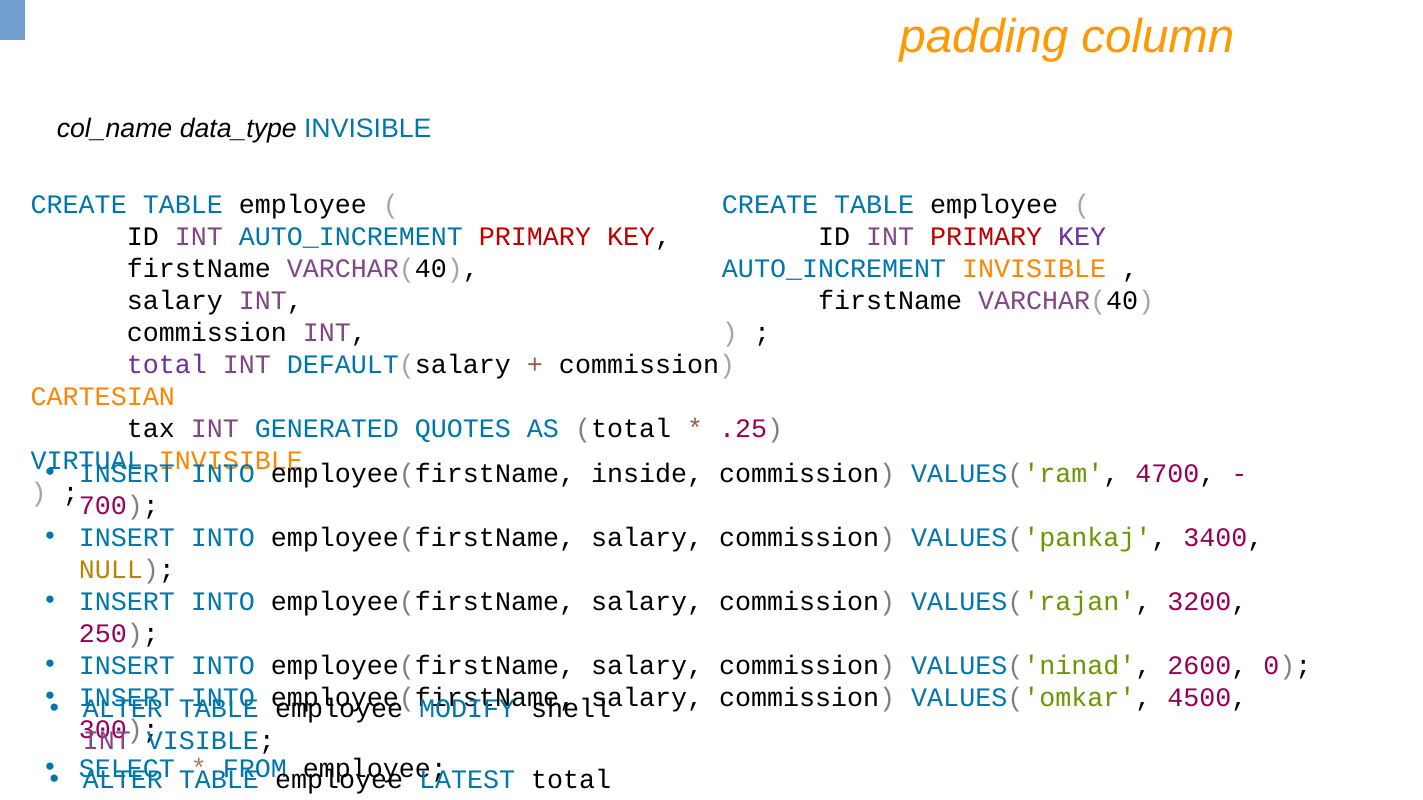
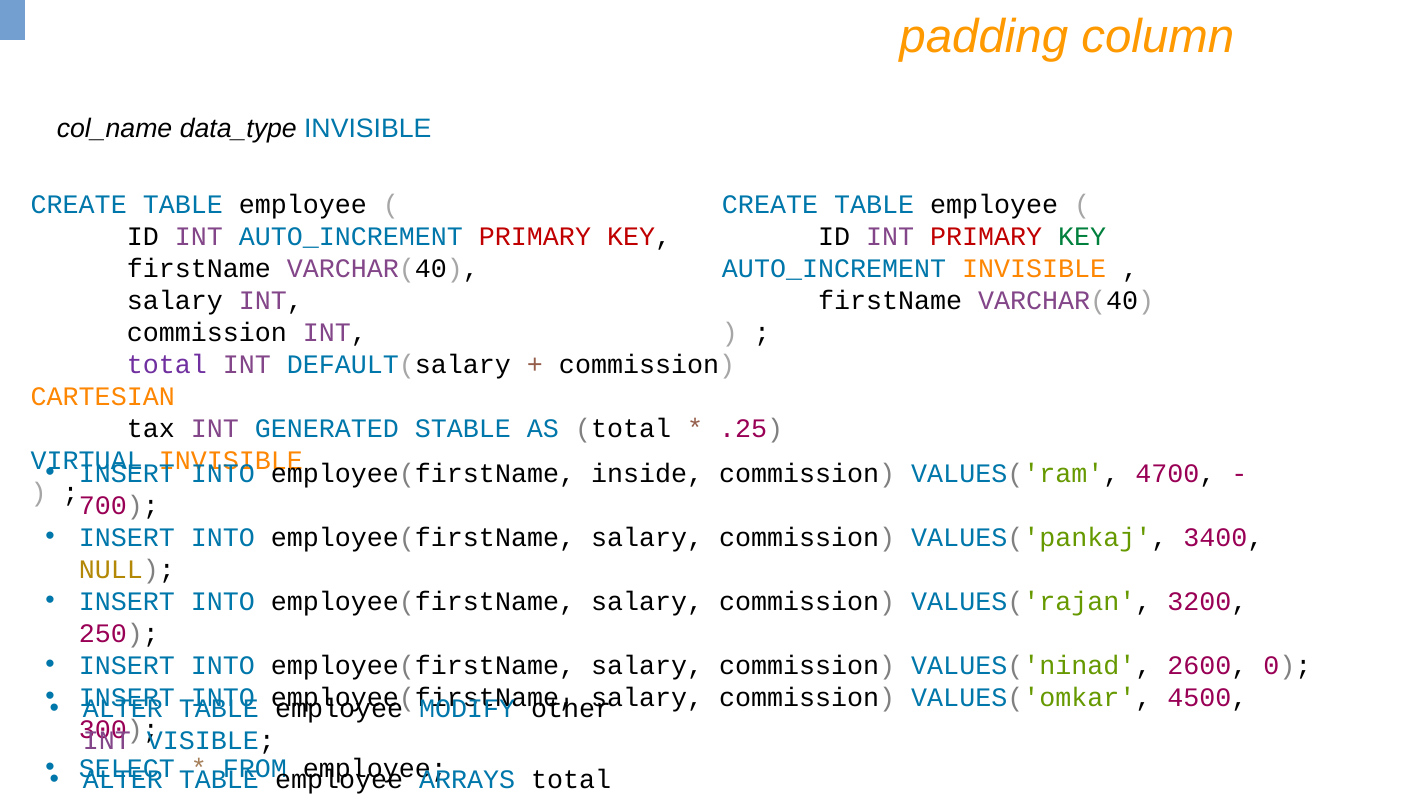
KEY at (1082, 237) colour: purple -> green
QUOTES: QUOTES -> STABLE
shell: shell -> other
LATEST: LATEST -> ARRAYS
